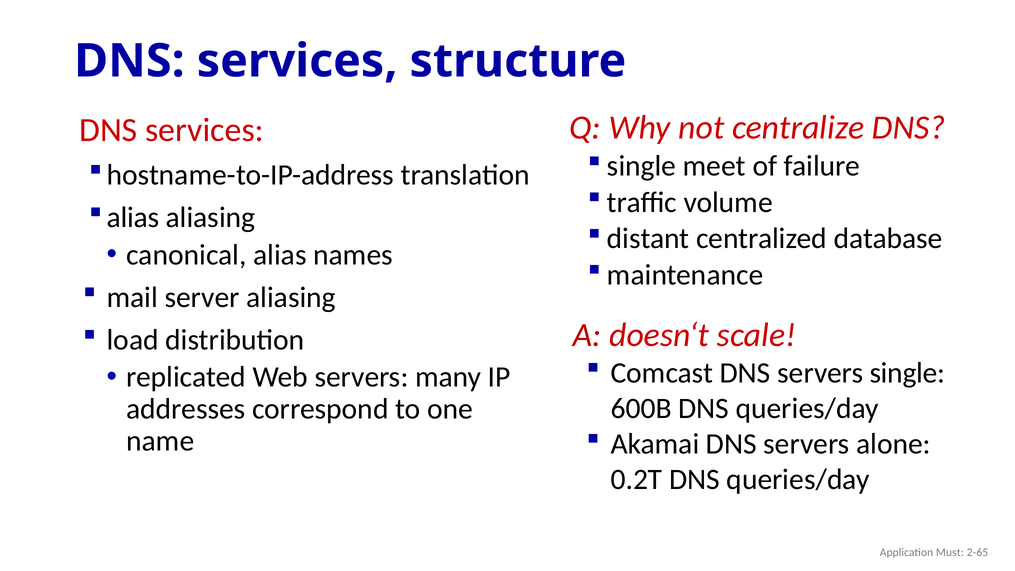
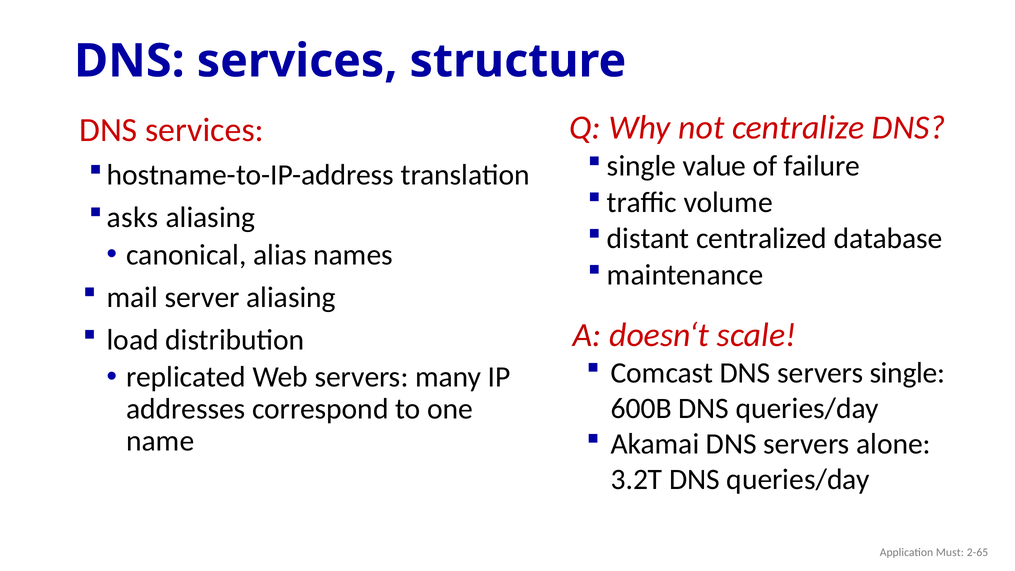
meet: meet -> value
alias at (133, 217): alias -> asks
0.2T: 0.2T -> 3.2T
